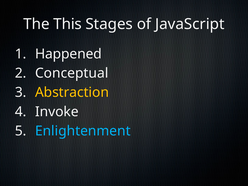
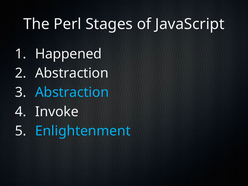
This: This -> Perl
Conceptual at (72, 73): Conceptual -> Abstraction
Abstraction at (72, 92) colour: yellow -> light blue
